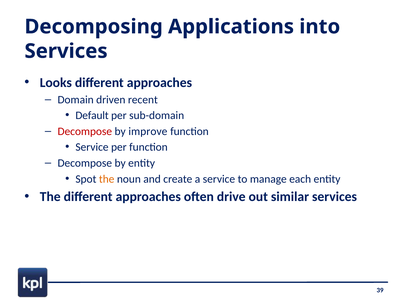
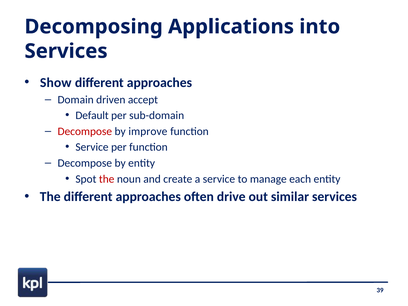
Looks: Looks -> Show
recent: recent -> accept
the at (107, 179) colour: orange -> red
